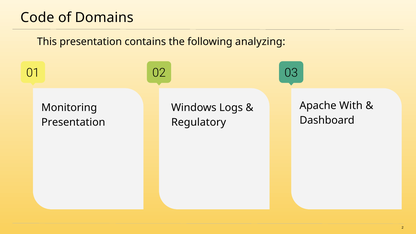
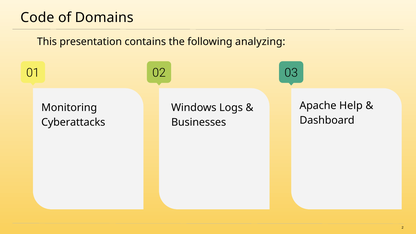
With: With -> Help
Presentation at (73, 122): Presentation -> Cyberattacks
Regulatory: Regulatory -> Businesses
